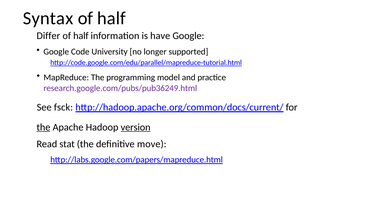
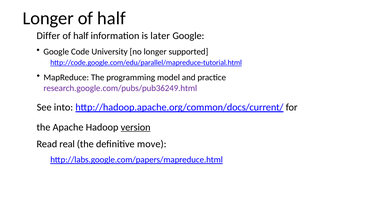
Syntax at (48, 18): Syntax -> Longer
have: have -> later
fsck: fsck -> into
the at (43, 127) underline: present -> none
stat: stat -> real
